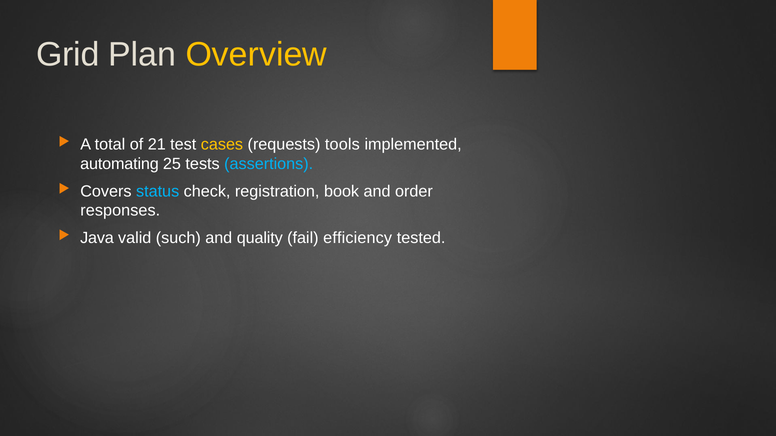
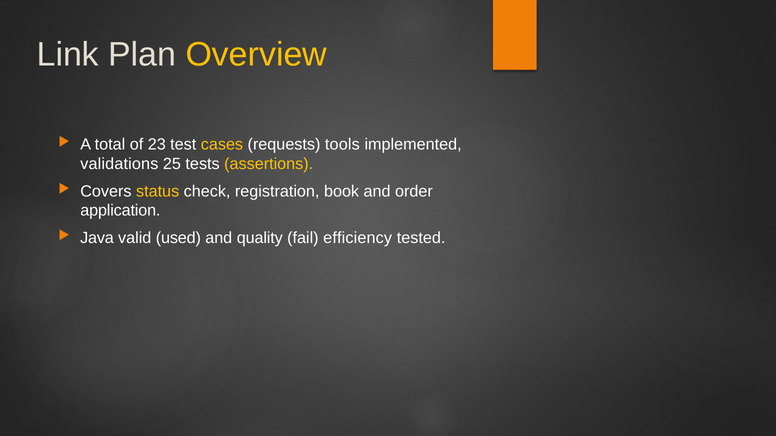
Grid: Grid -> Link
21: 21 -> 23
automating: automating -> validations
assertions colour: light blue -> yellow
status colour: light blue -> yellow
responses: responses -> application
such: such -> used
